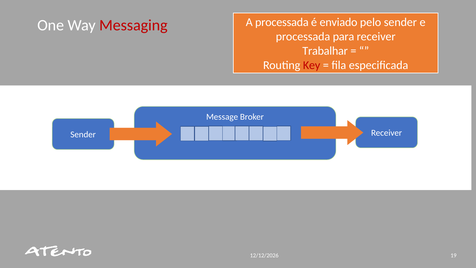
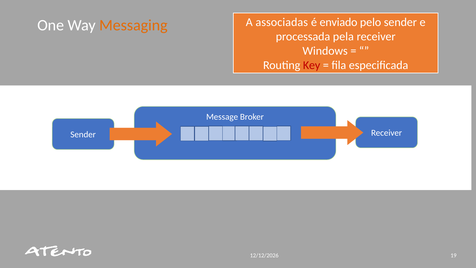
A processada: processada -> associadas
Messaging colour: red -> orange
para: para -> pela
Trabalhar: Trabalhar -> Windows
